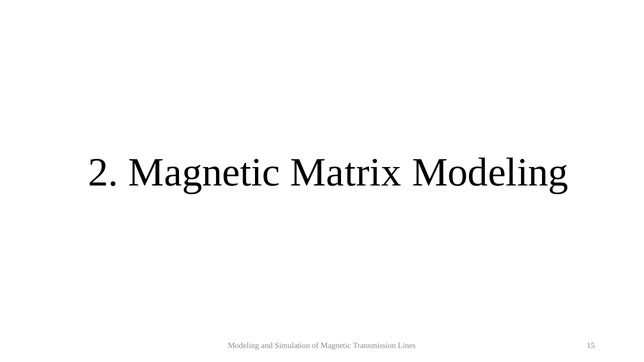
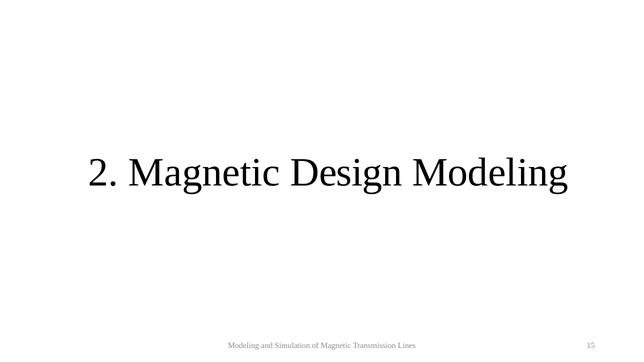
Matrix: Matrix -> Design
